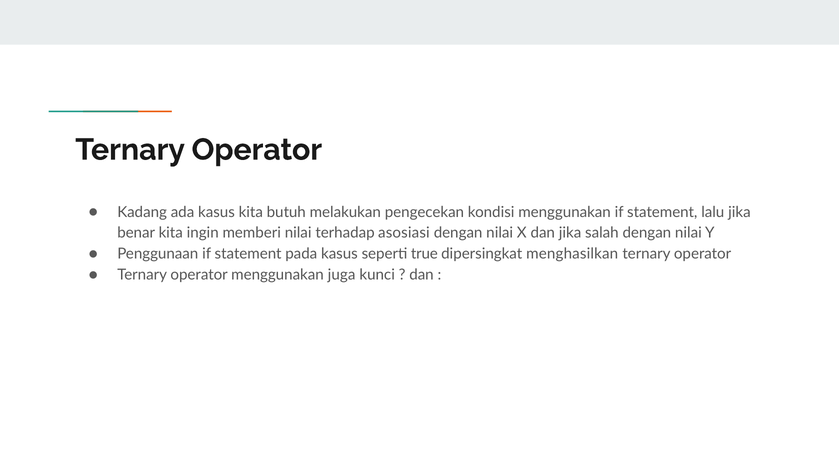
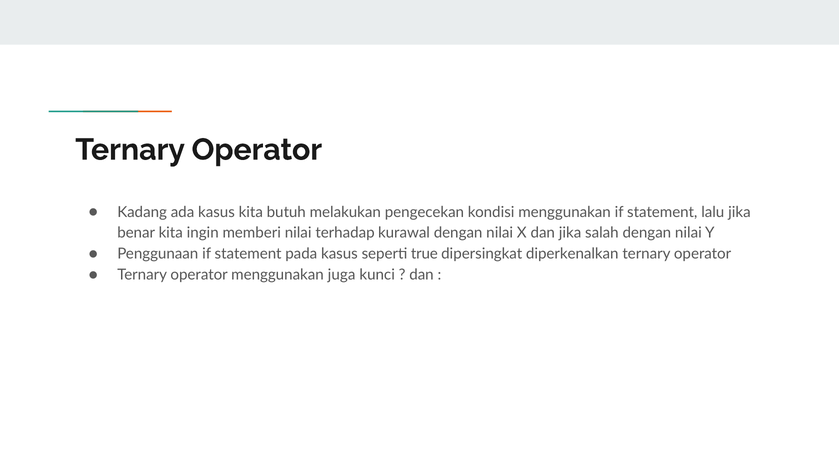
asosiasi: asosiasi -> kurawal
menghasilkan: menghasilkan -> diperkenalkan
